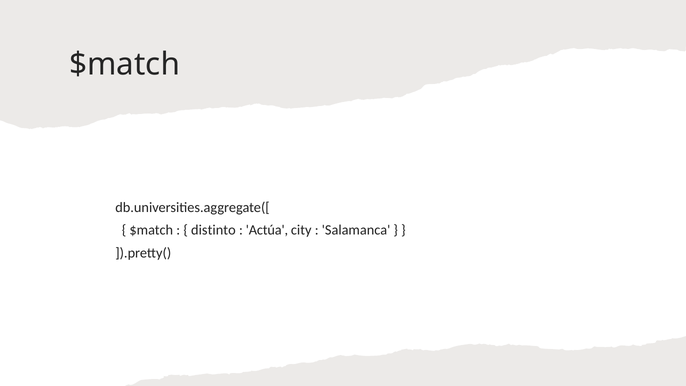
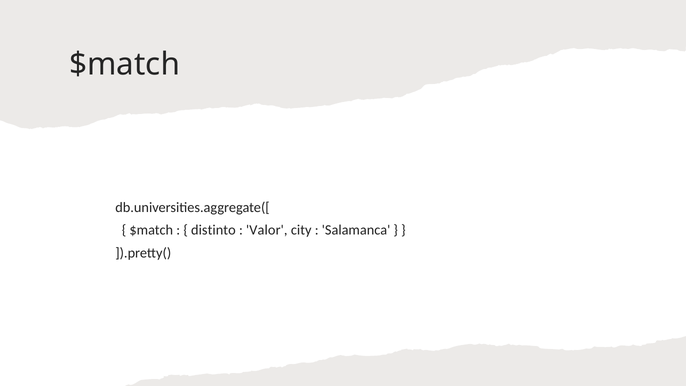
Actúa: Actúa -> Valor
